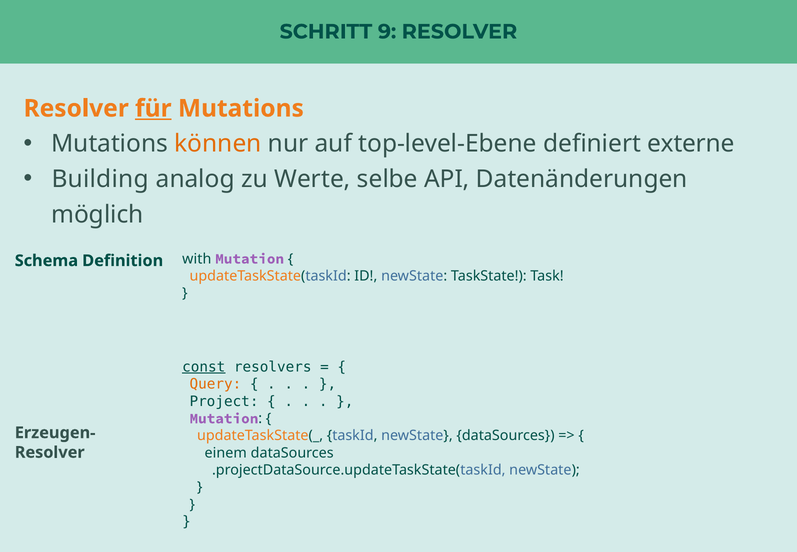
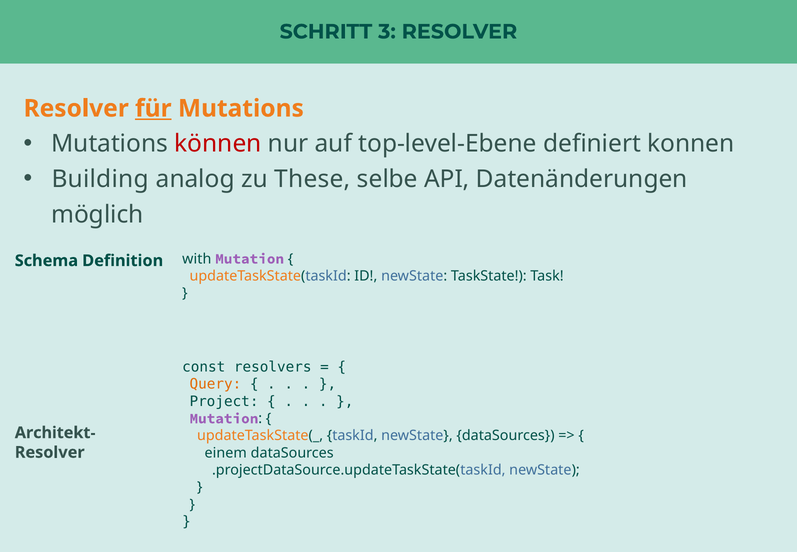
9: 9 -> 3
können colour: orange -> red
externe: externe -> konnen
Werte: Werte -> These
const underline: present -> none
Erzeugen-: Erzeugen- -> Architekt-
